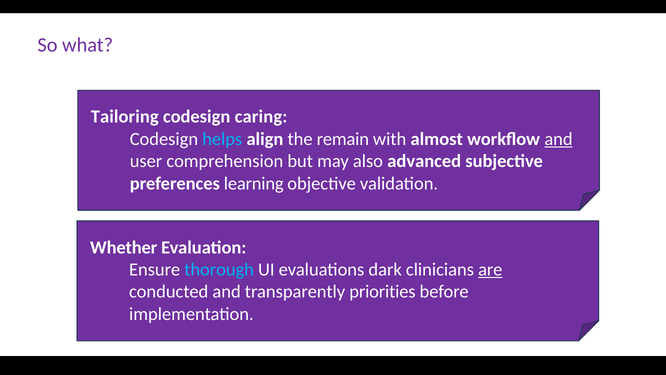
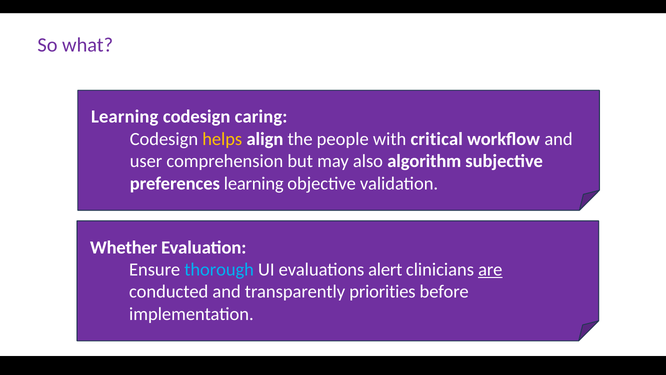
Tailoring at (125, 117): Tailoring -> Learning
helps colour: light blue -> yellow
remain: remain -> people
almost: almost -> critical
and at (559, 139) underline: present -> none
advanced: advanced -> algorithm
dark: dark -> alert
